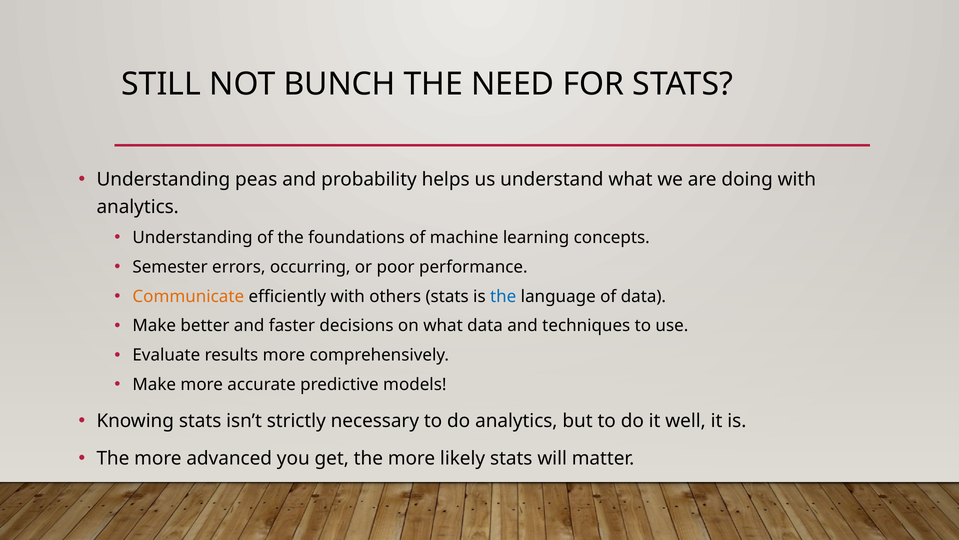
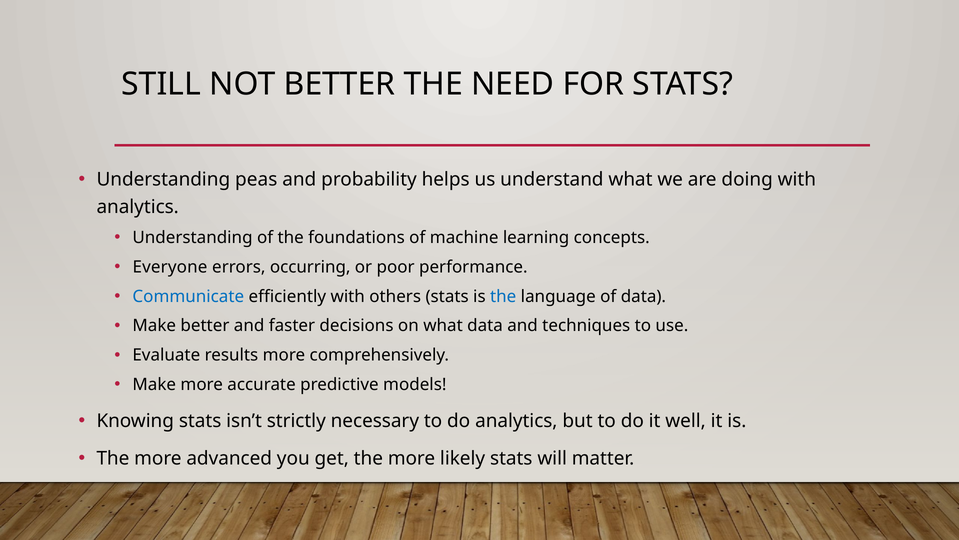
NOT BUNCH: BUNCH -> BETTER
Semester: Semester -> Everyone
Communicate colour: orange -> blue
